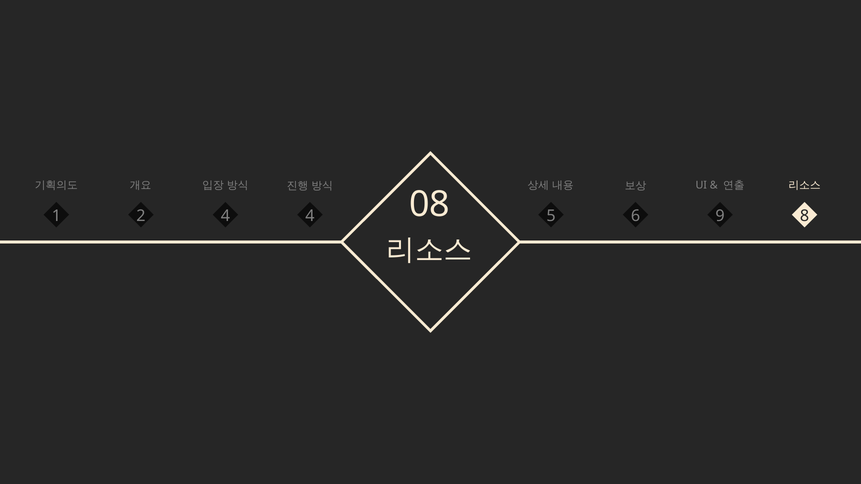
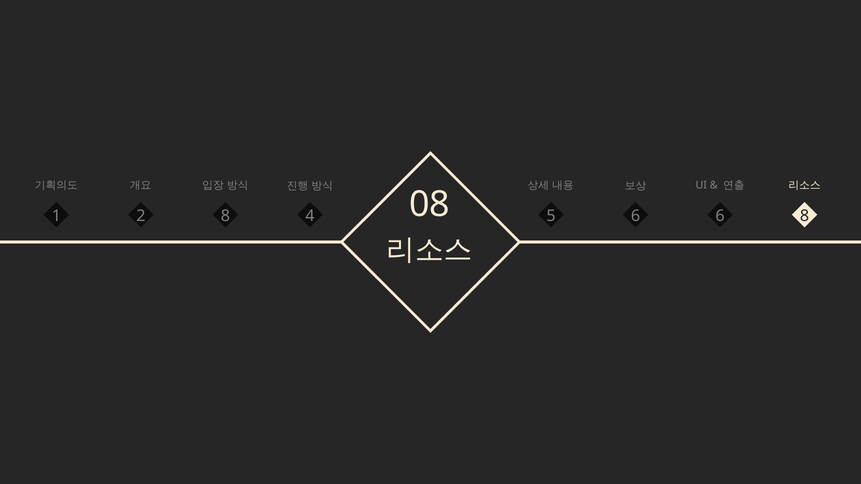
08 9: 9 -> 6
2 4: 4 -> 8
